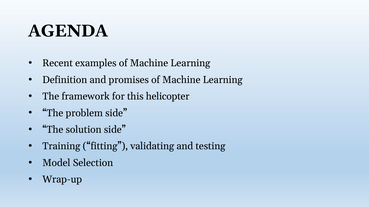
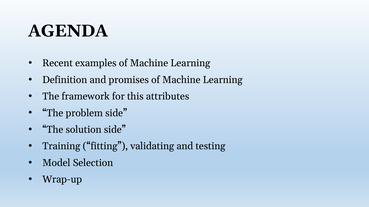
helicopter: helicopter -> attributes
